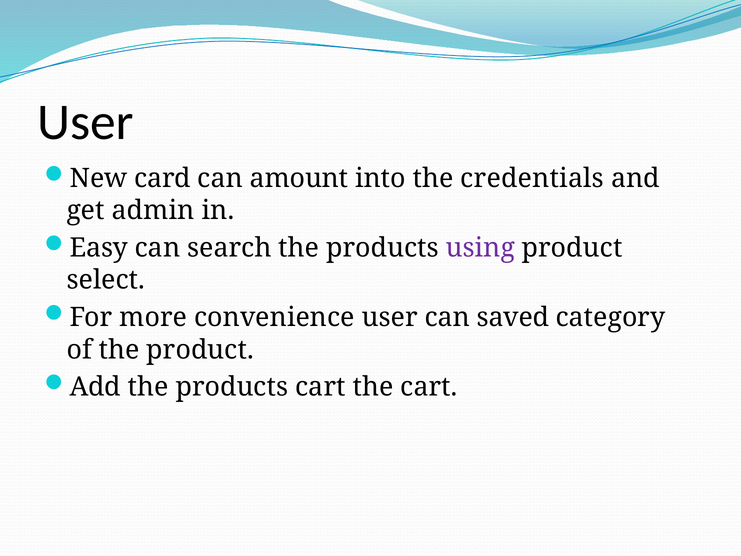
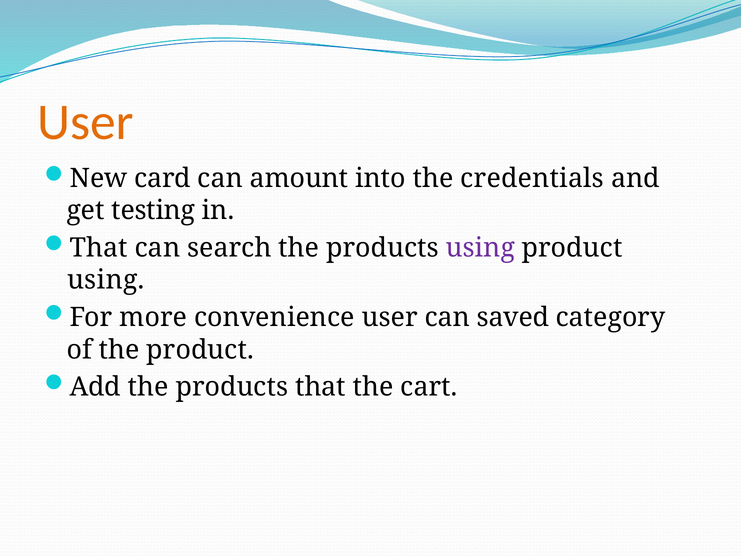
User at (85, 122) colour: black -> orange
admin: admin -> testing
Easy at (99, 248): Easy -> That
select at (106, 280): select -> using
products cart: cart -> that
